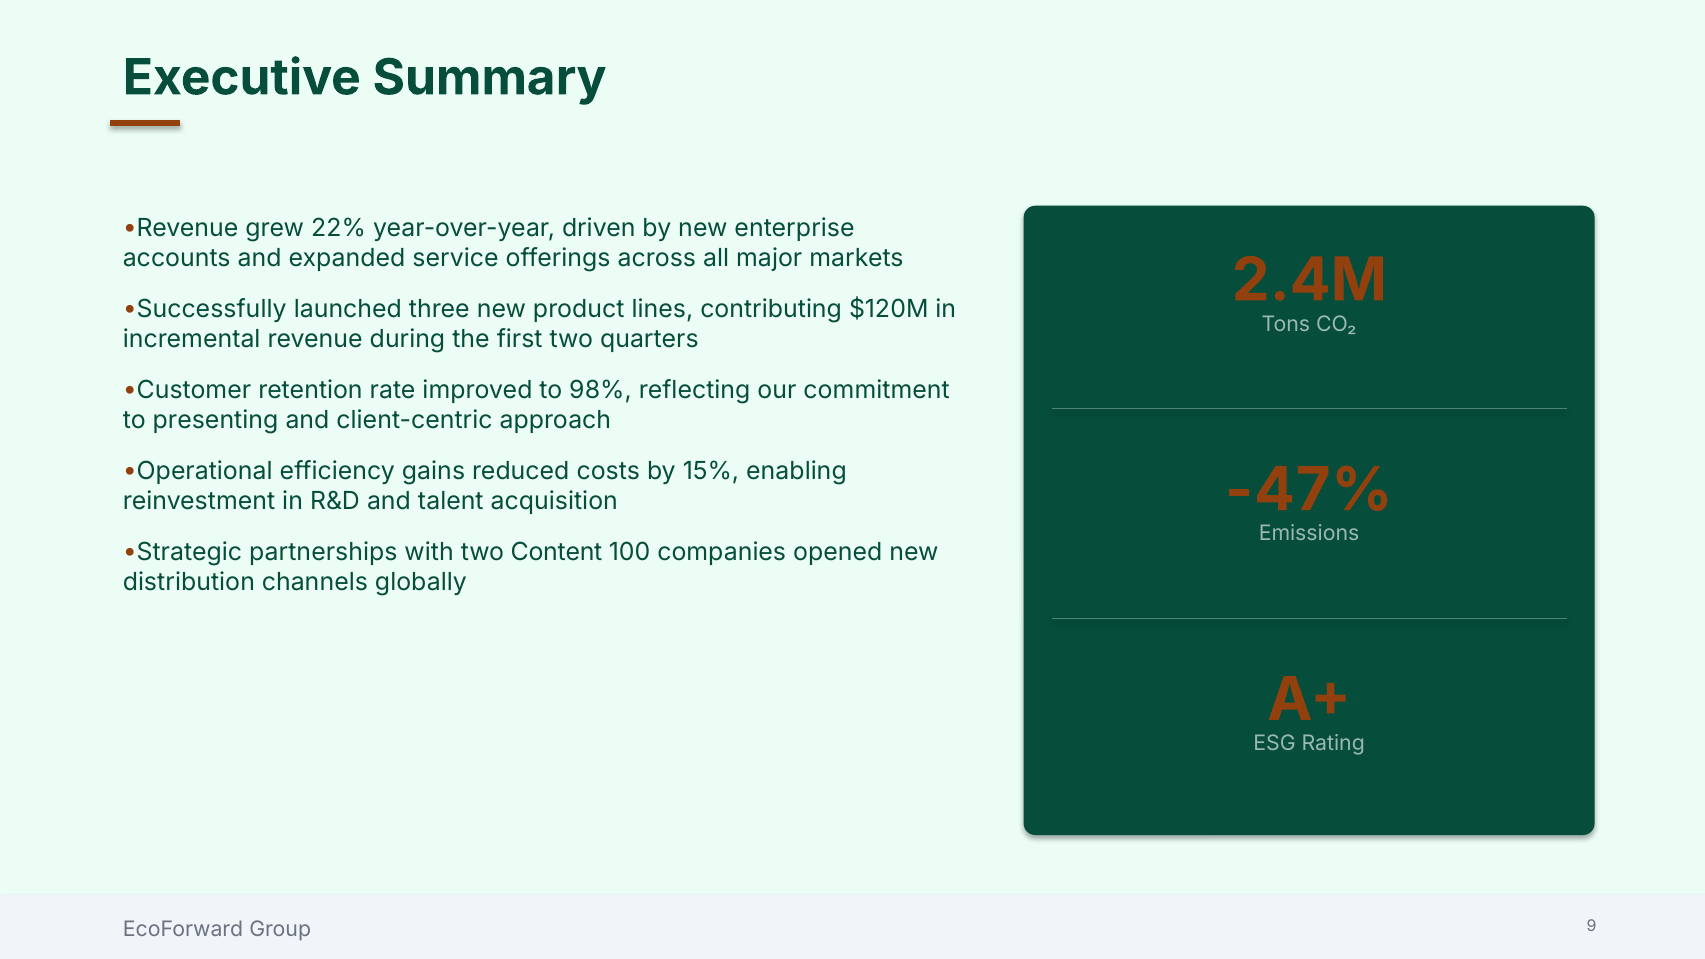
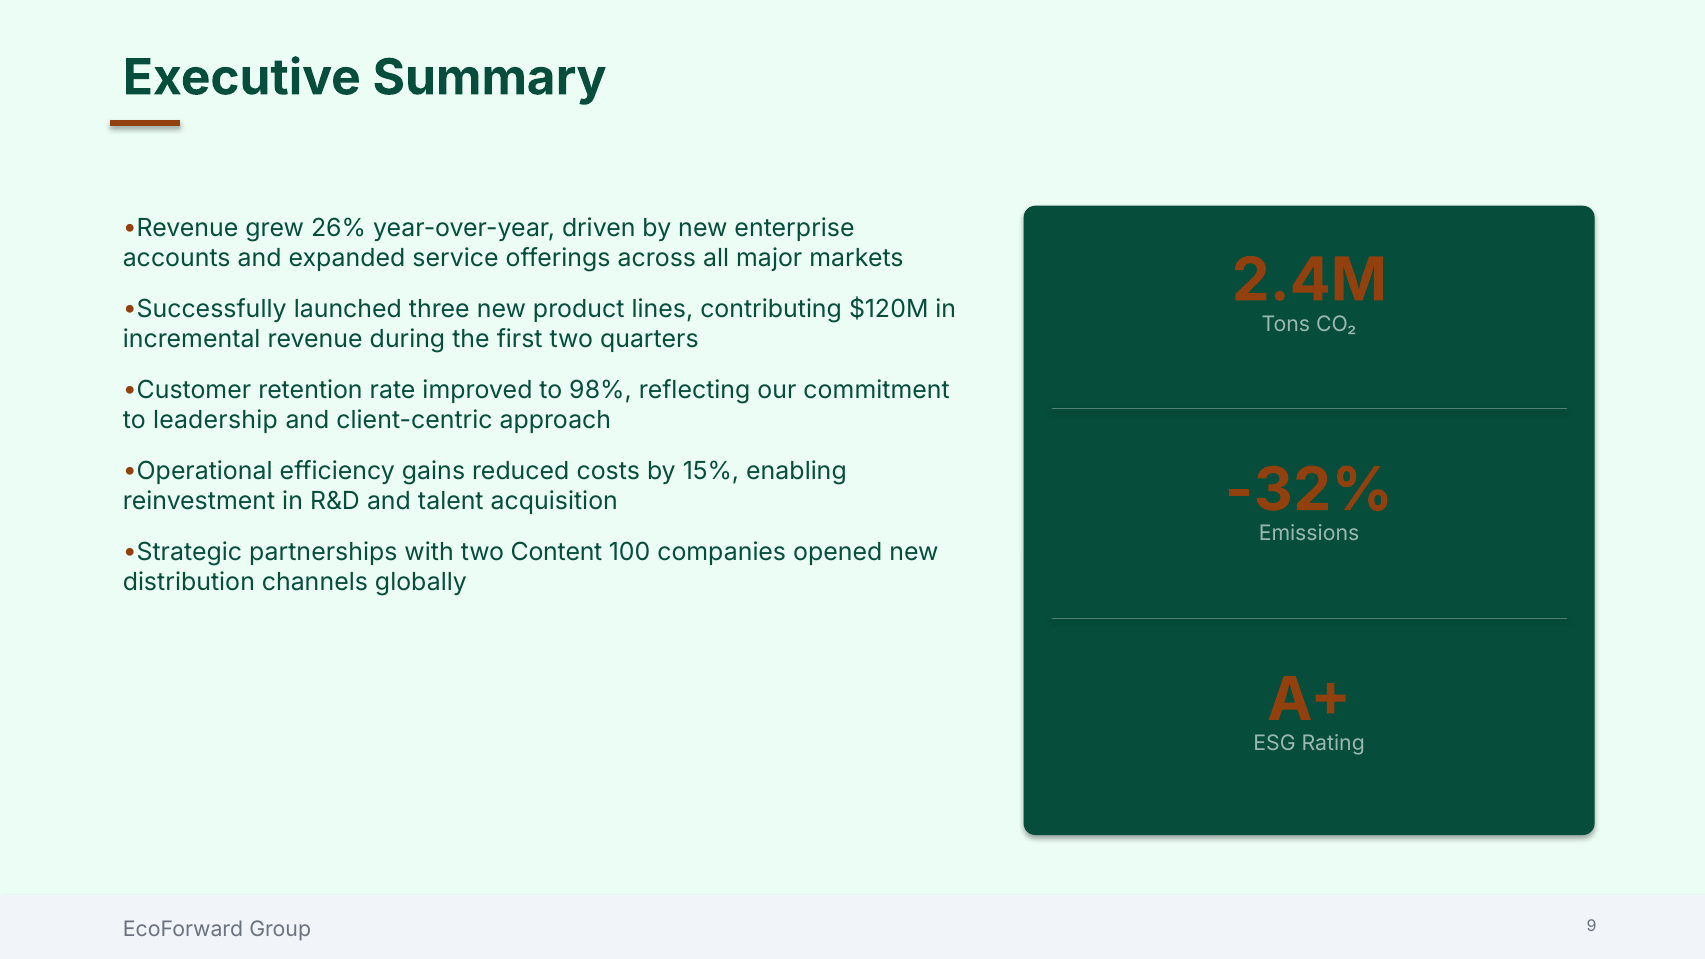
22%: 22% -> 26%
presenting: presenting -> leadership
-47%: -47% -> -32%
